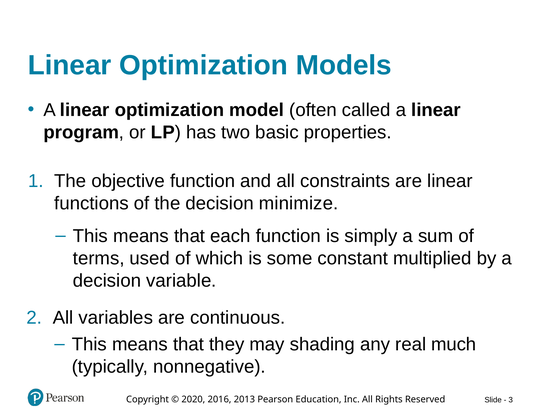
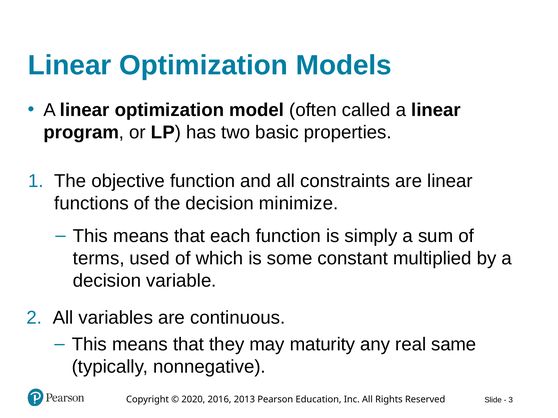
shading: shading -> maturity
much: much -> same
